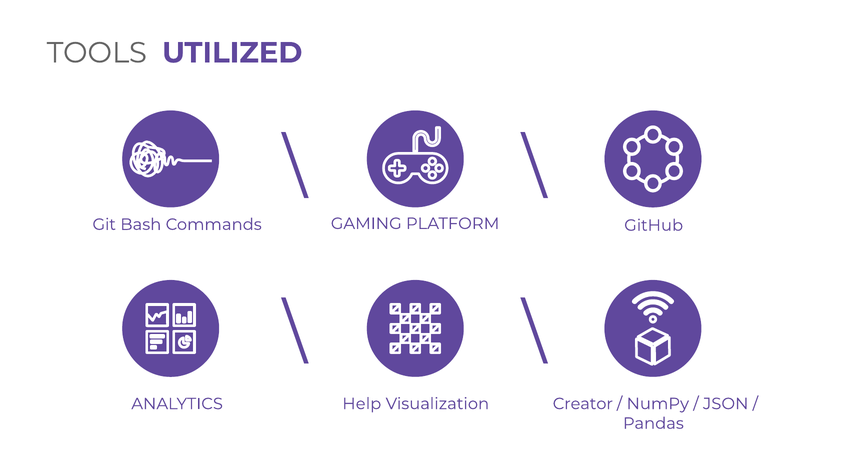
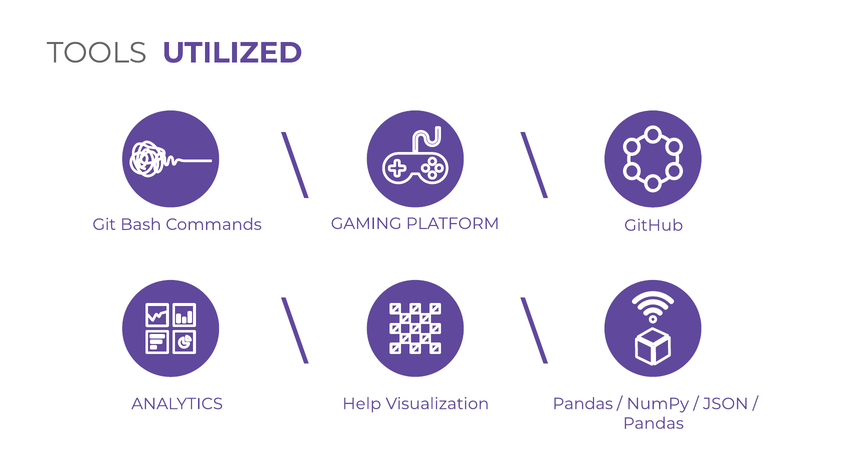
ANALYTICS Creator: Creator -> Pandas
